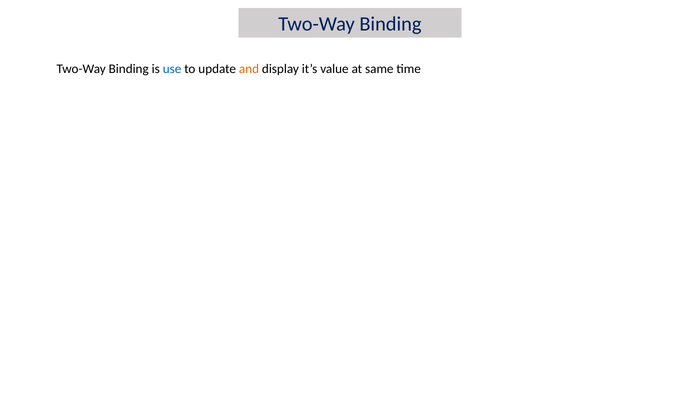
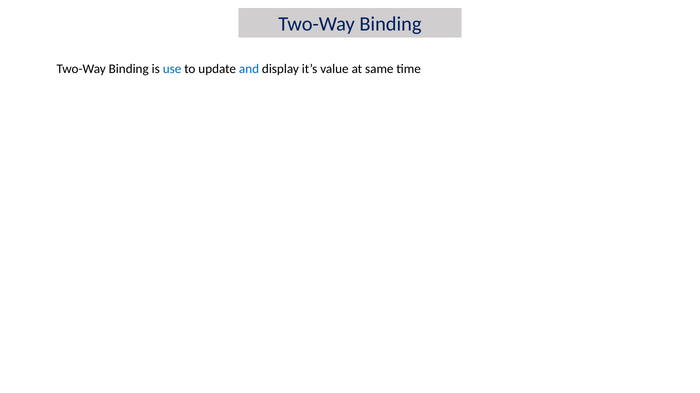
and colour: orange -> blue
